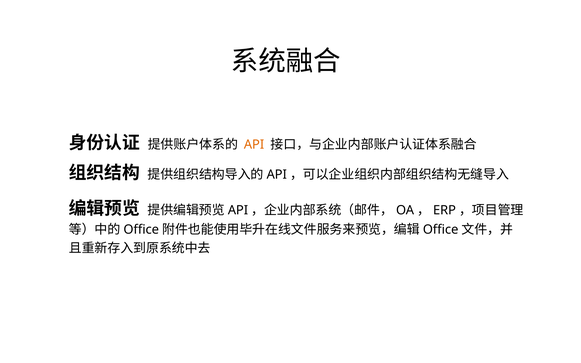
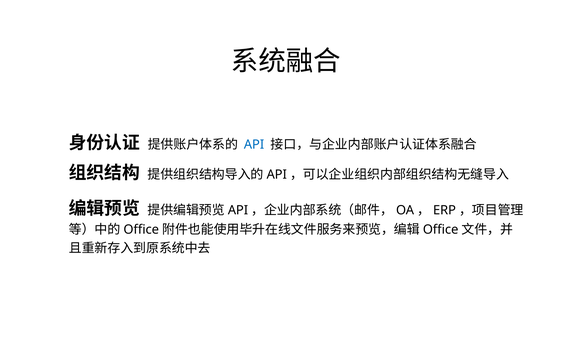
API colour: orange -> blue
